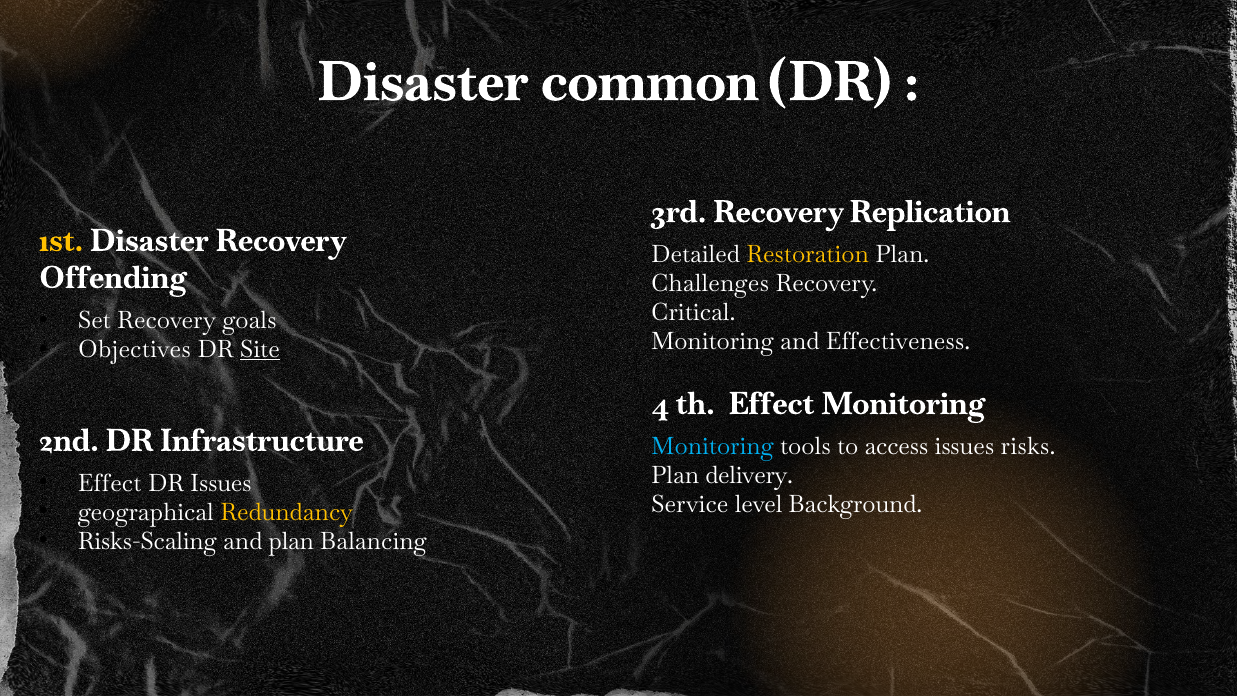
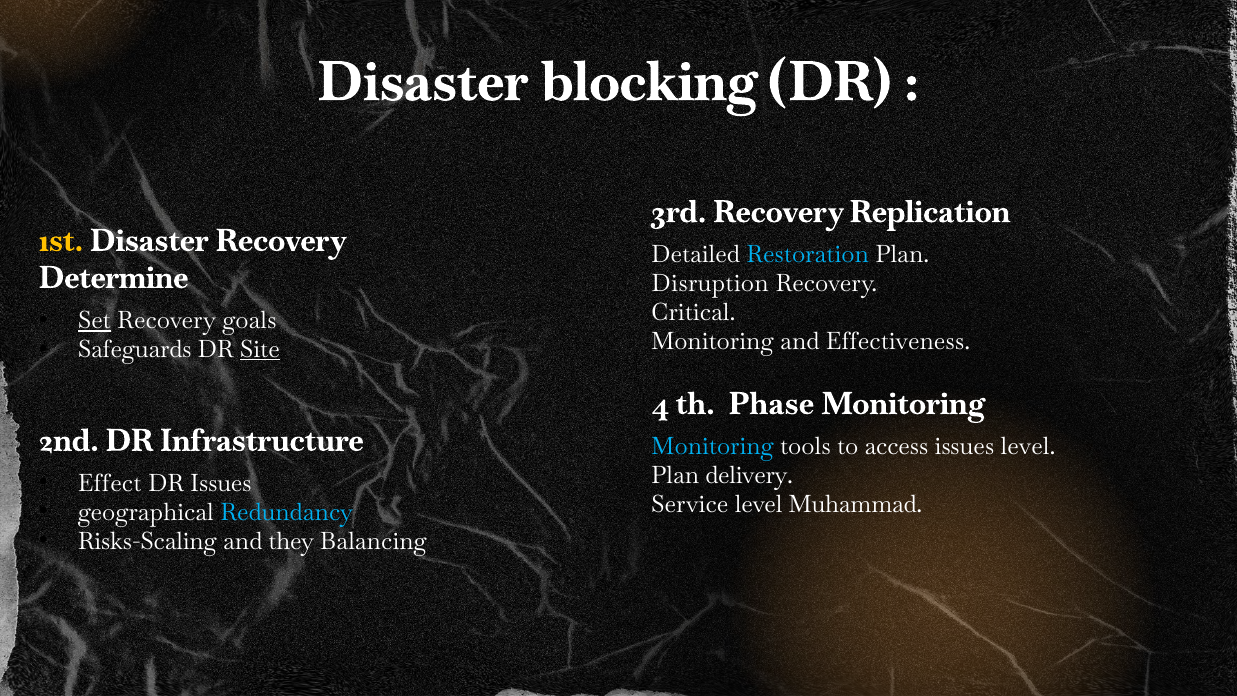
common: common -> blocking
Restoration colour: yellow -> light blue
Offending: Offending -> Determine
Challenges: Challenges -> Disruption
Set underline: none -> present
Objectives: Objectives -> Safeguards
th Effect: Effect -> Phase
issues risks: risks -> level
Background: Background -> Muhammad
Redundancy colour: yellow -> light blue
and plan: plan -> they
